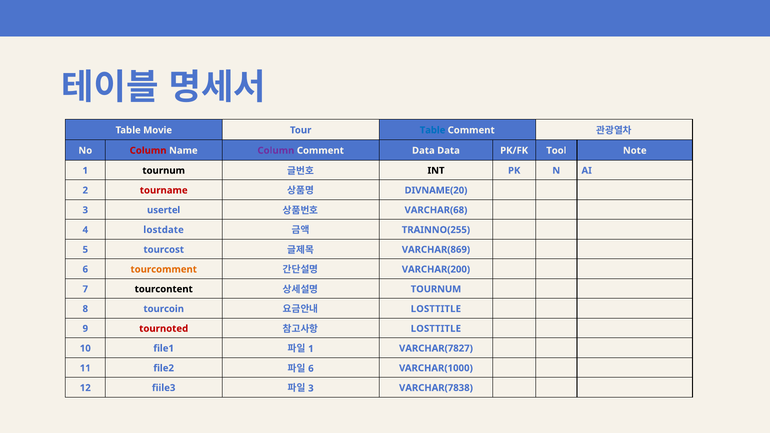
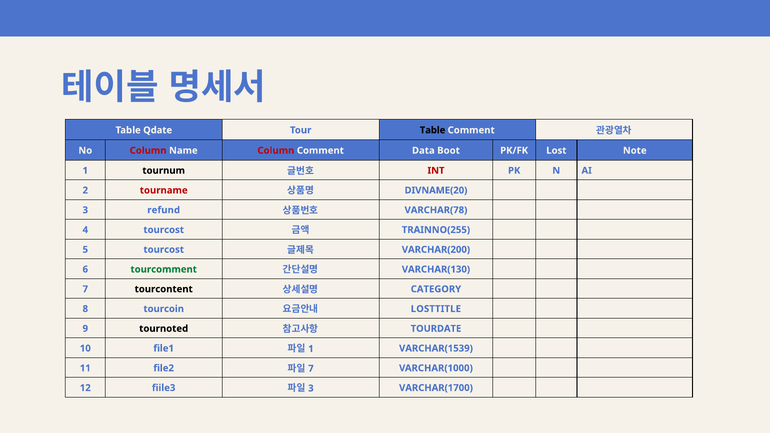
Movie: Movie -> Qdate
Table at (433, 130) colour: blue -> black
Column at (276, 151) colour: purple -> red
Data Data: Data -> Boot
Tool: Tool -> Lost
INT colour: black -> red
usertel: usertel -> refund
VARCHAR(68: VARCHAR(68 -> VARCHAR(78
4 lostdate: lostdate -> tourcost
VARCHAR(869: VARCHAR(869 -> VARCHAR(200
tourcomment colour: orange -> green
VARCHAR(200: VARCHAR(200 -> VARCHAR(130
TOURNUM at (436, 289): TOURNUM -> CATEGORY
tournoted colour: red -> black
LOSTTITLE at (436, 329): LOSTTITLE -> TOURDATE
VARCHAR(7827: VARCHAR(7827 -> VARCHAR(1539
6 at (311, 369): 6 -> 7
VARCHAR(7838: VARCHAR(7838 -> VARCHAR(1700
